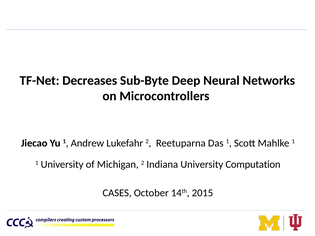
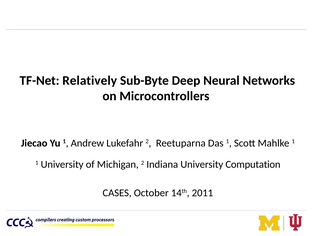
Decreases: Decreases -> Relatively
2015: 2015 -> 2011
